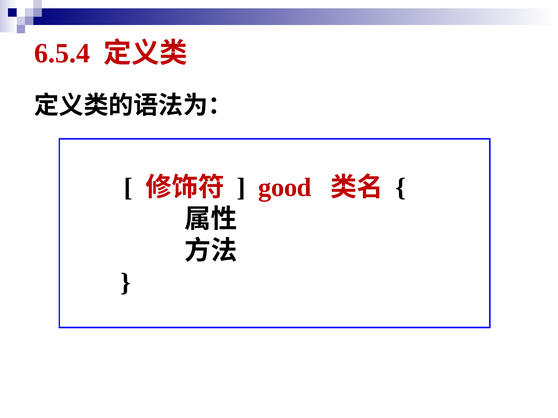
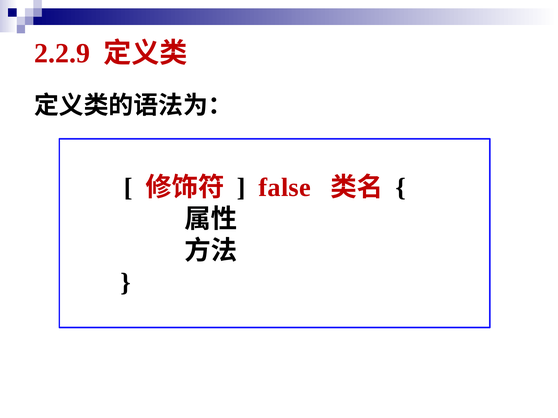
6.5.4: 6.5.4 -> 2.2.9
good: good -> false
